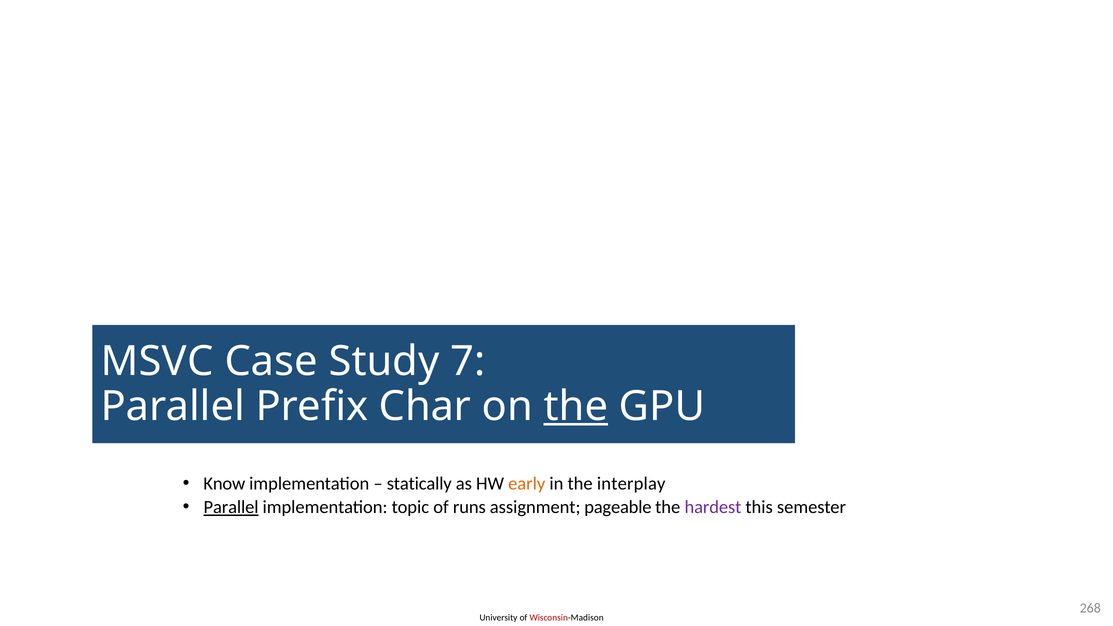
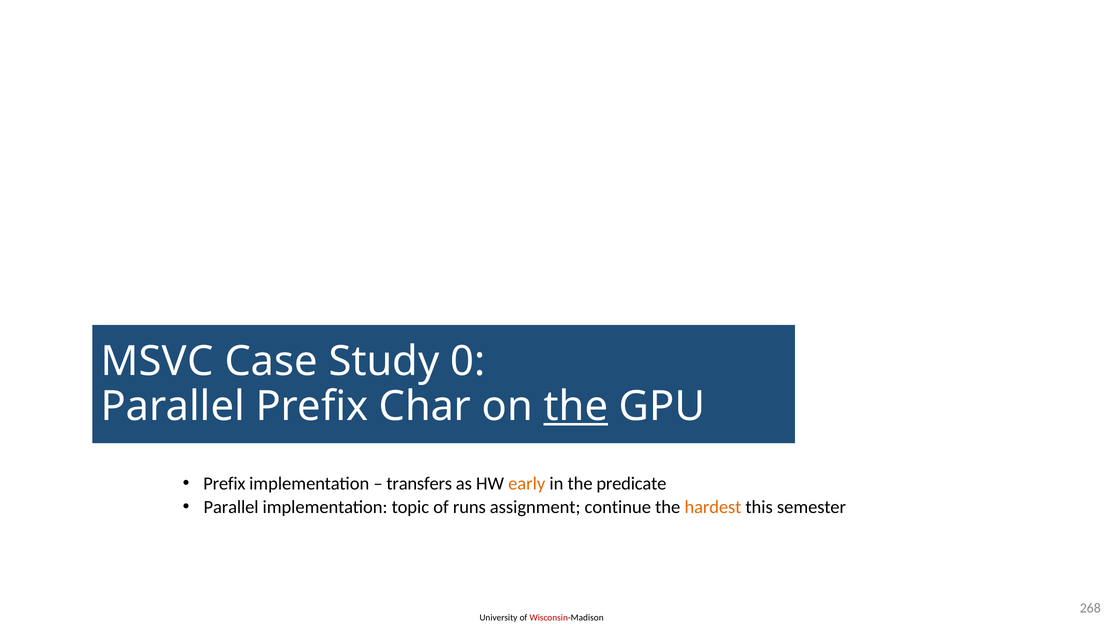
7: 7 -> 0
Know at (224, 484): Know -> Prefix
statically: statically -> transfers
interplay: interplay -> predicate
Parallel at (231, 507) underline: present -> none
pageable: pageable -> continue
hardest colour: purple -> orange
